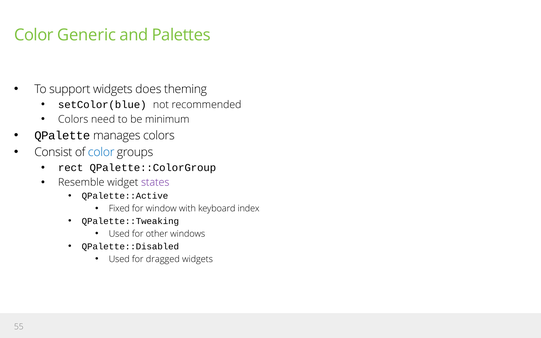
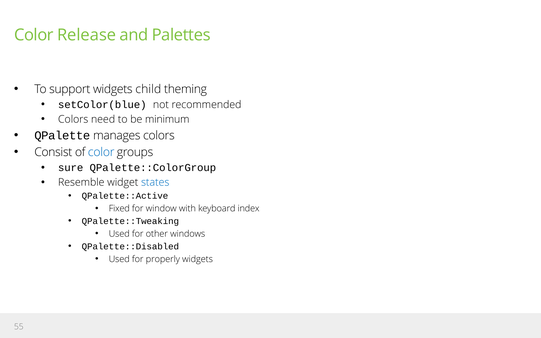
Generic: Generic -> Release
does: does -> child
rect: rect -> sure
states colour: purple -> blue
dragged: dragged -> properly
